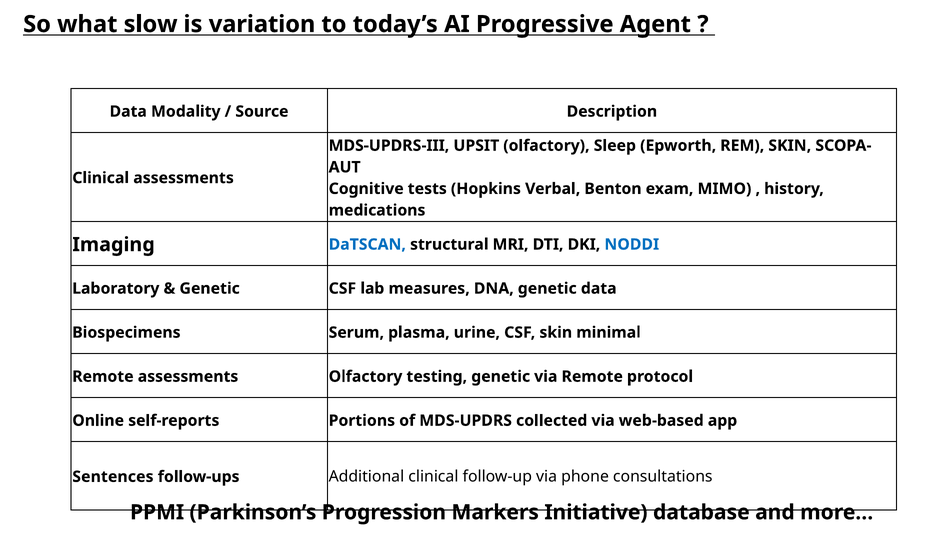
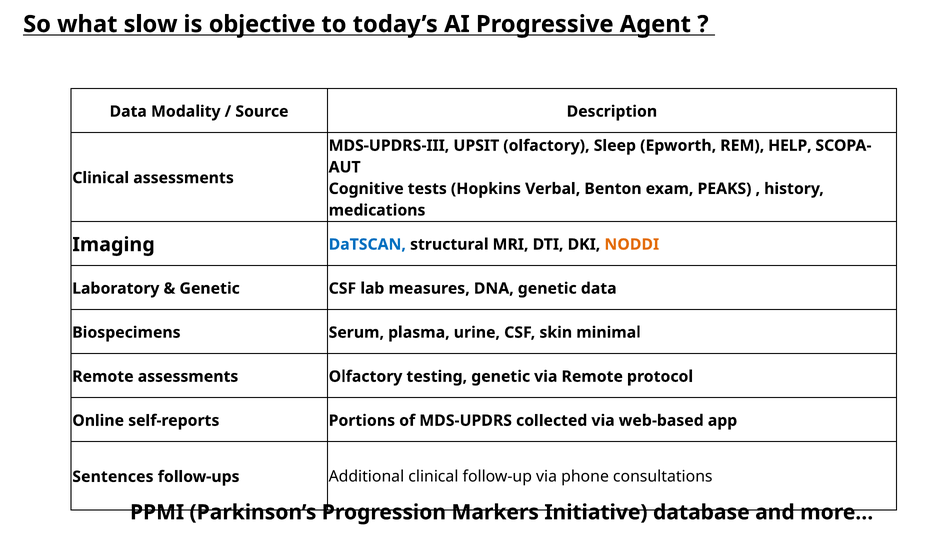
variation: variation -> objective
REM SKIN: SKIN -> HELP
MIMO: MIMO -> PEAKS
NODDI colour: blue -> orange
